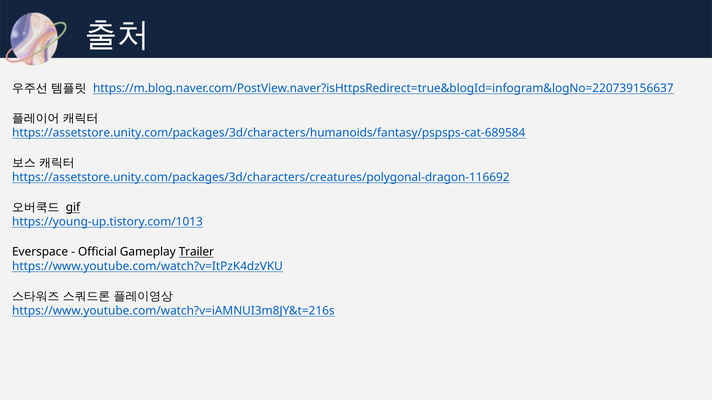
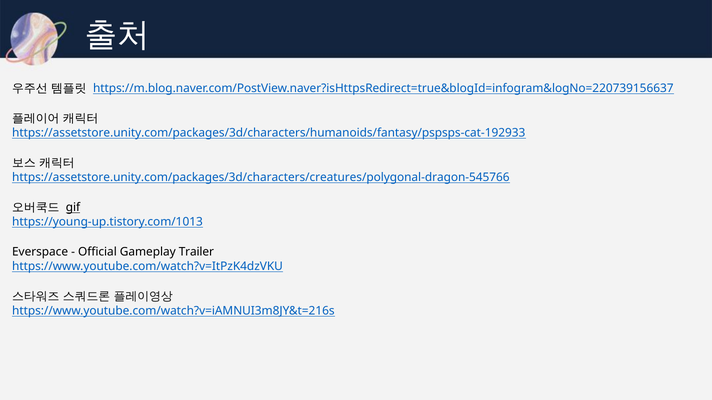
https://assetstore.unity.com/packages/3d/characters/humanoids/fantasy/pspsps-cat-689584: https://assetstore.unity.com/packages/3d/characters/humanoids/fantasy/pspsps-cat-689584 -> https://assetstore.unity.com/packages/3d/characters/humanoids/fantasy/pspsps-cat-192933
https://assetstore.unity.com/packages/3d/characters/creatures/polygonal-dragon-116692: https://assetstore.unity.com/packages/3d/characters/creatures/polygonal-dragon-116692 -> https://assetstore.unity.com/packages/3d/characters/creatures/polygonal-dragon-545766
Trailer underline: present -> none
